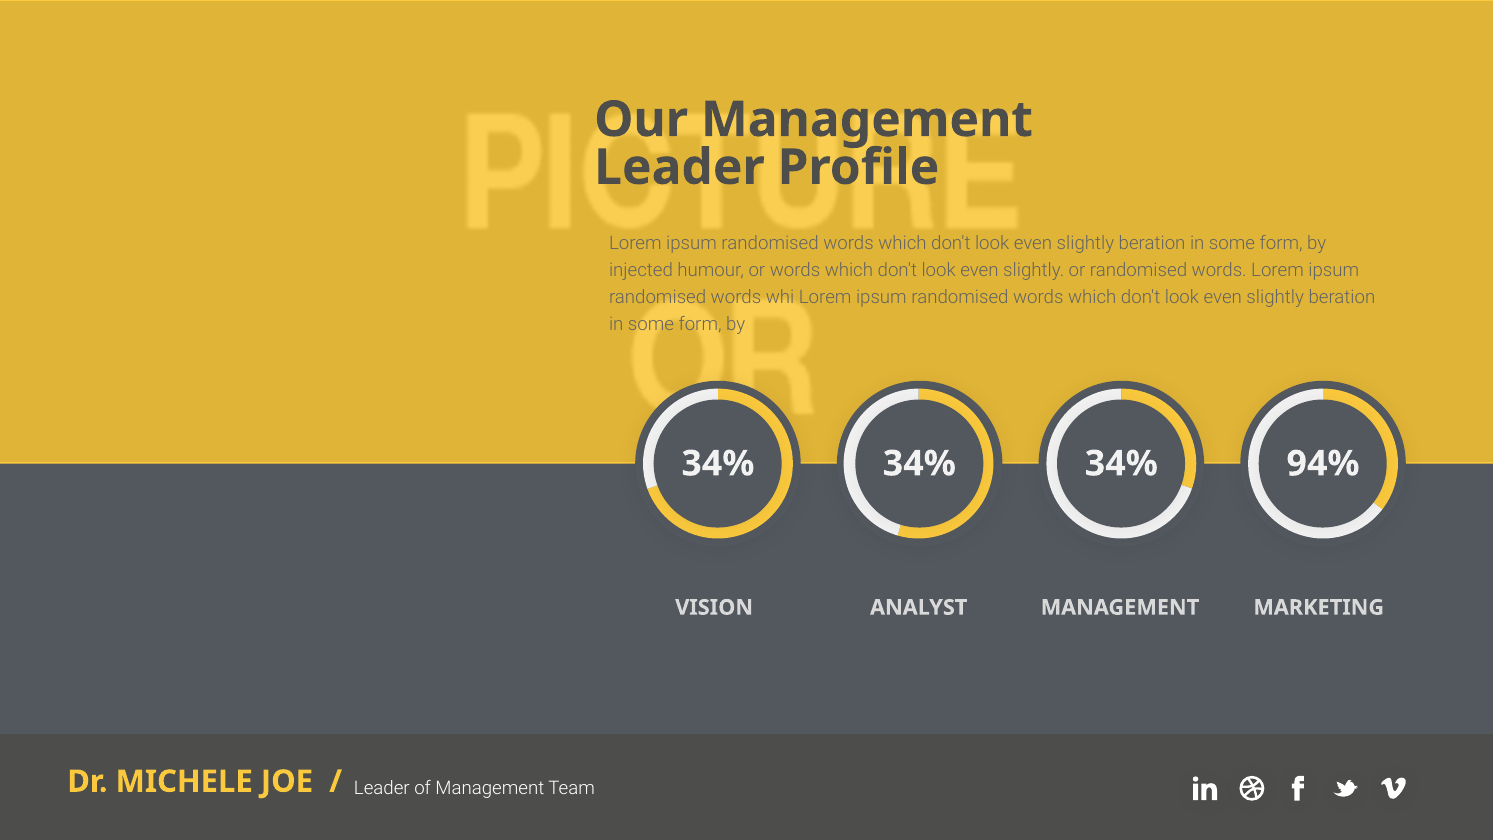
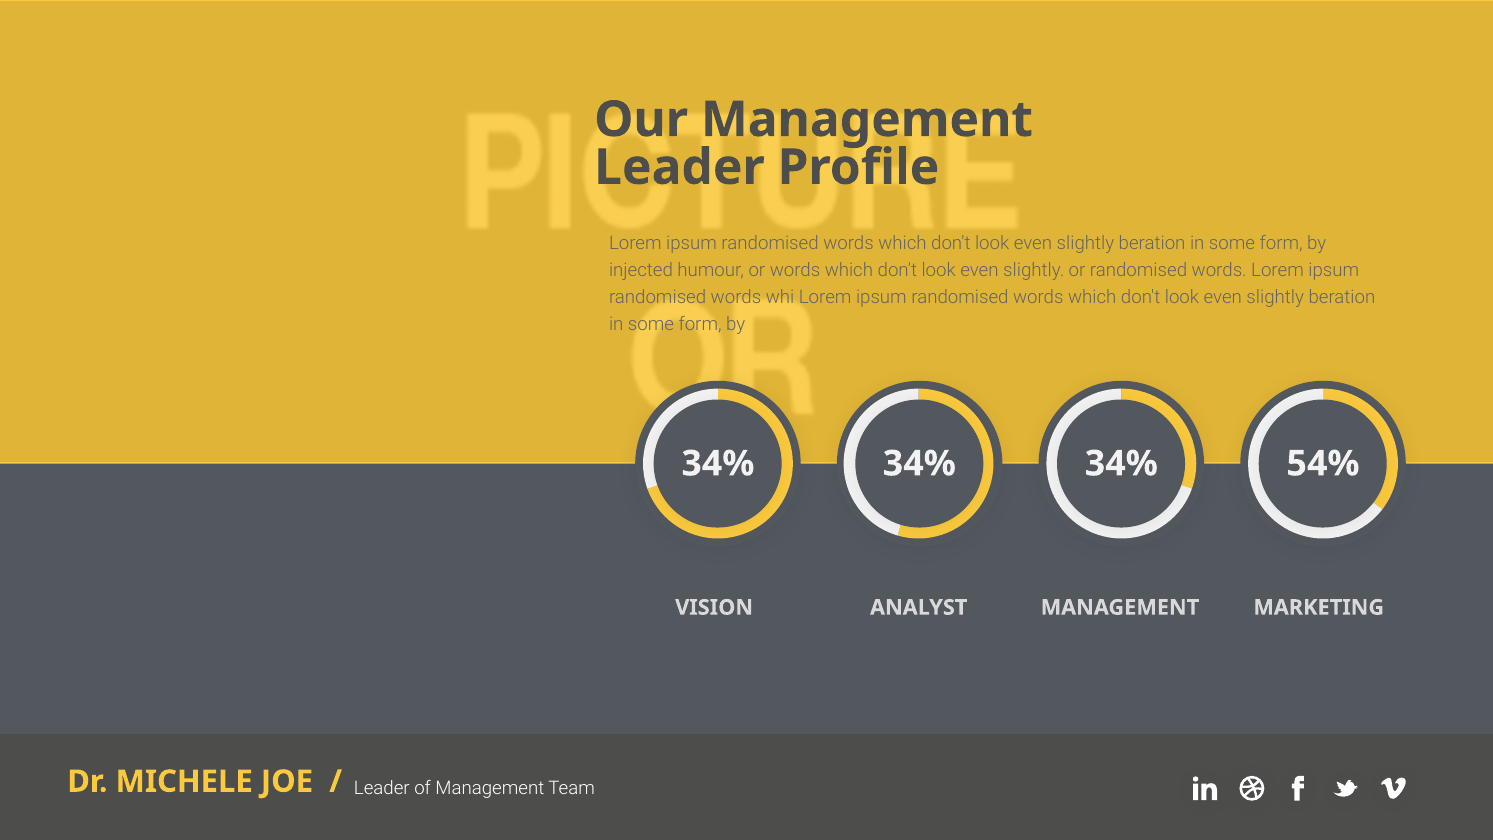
94%: 94% -> 54%
